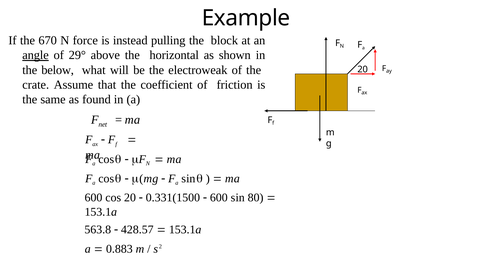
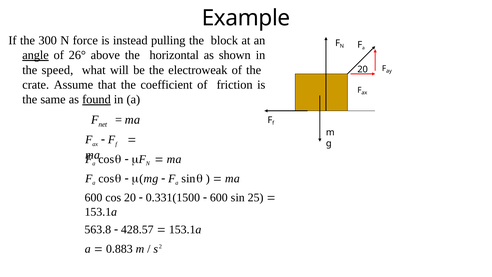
670: 670 -> 300
29°: 29° -> 26°
below: below -> speed
found underline: none -> present
80: 80 -> 25
